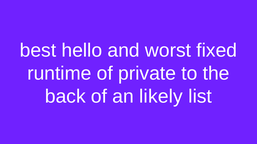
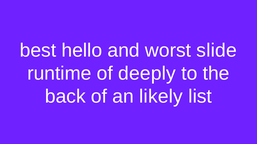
fixed: fixed -> slide
private: private -> deeply
